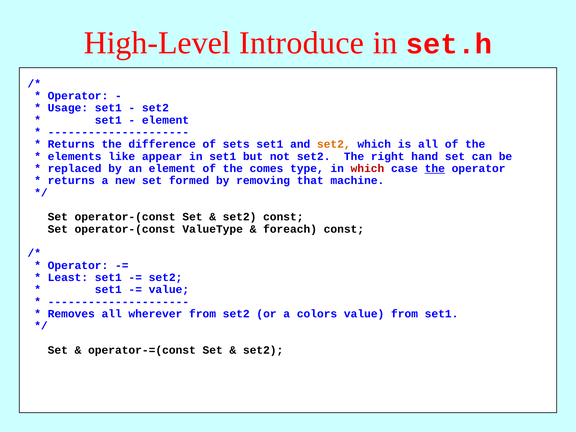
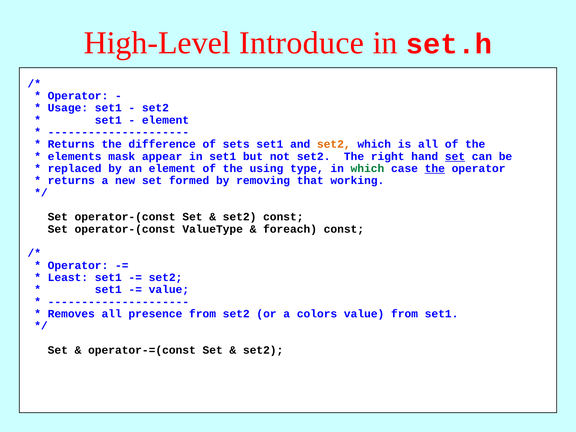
like: like -> mask
set at (455, 156) underline: none -> present
comes: comes -> using
which at (367, 168) colour: red -> green
machine: machine -> working
wherever: wherever -> presence
